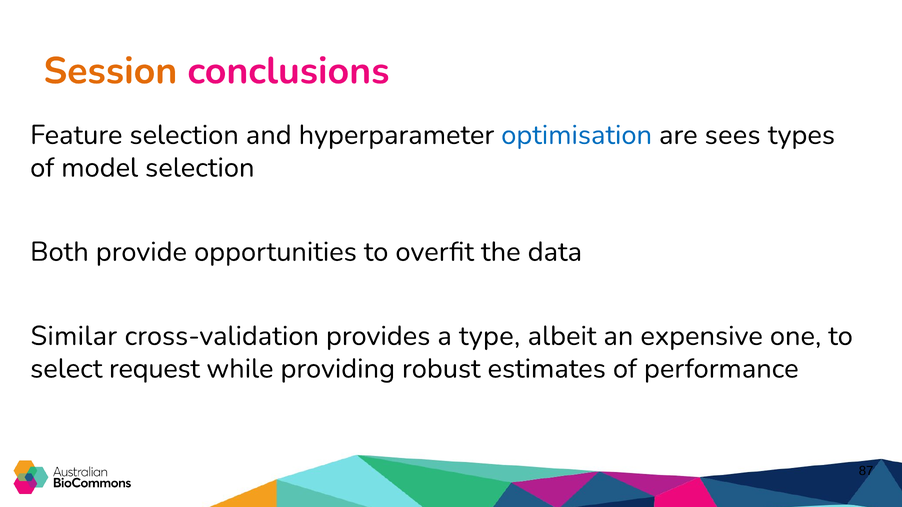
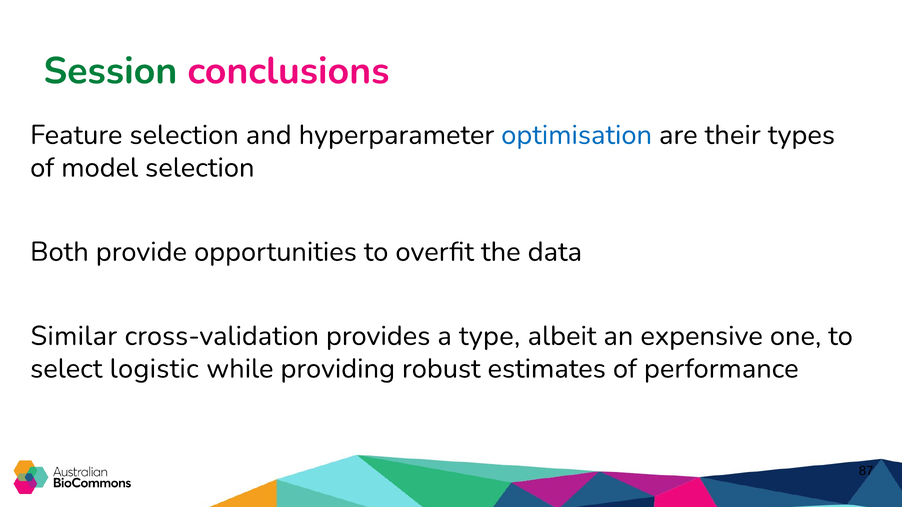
Session colour: orange -> green
sees: sees -> their
request: request -> logistic
